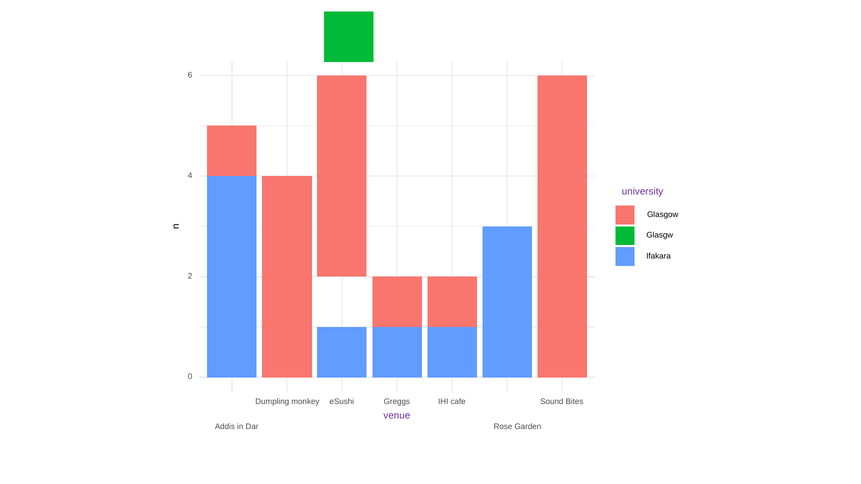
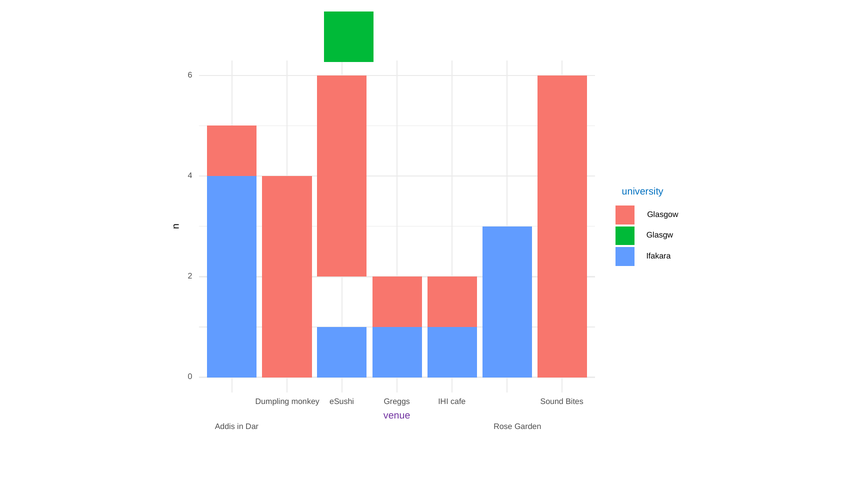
university colour: purple -> blue
